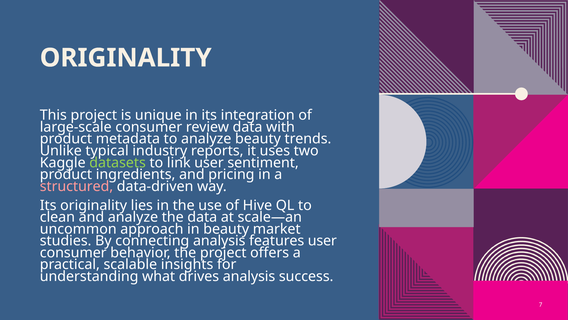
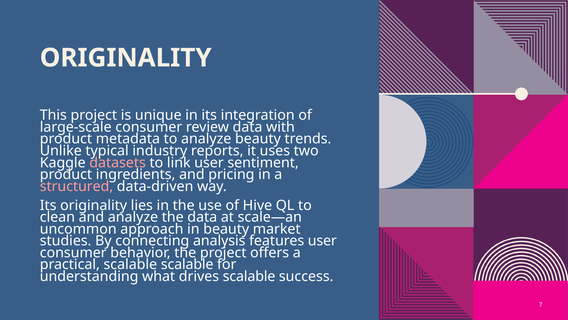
datasets colour: light green -> pink
scalable insights: insights -> scalable
drives analysis: analysis -> scalable
